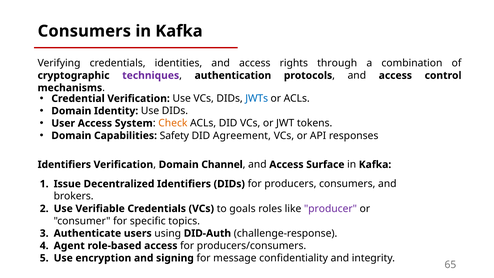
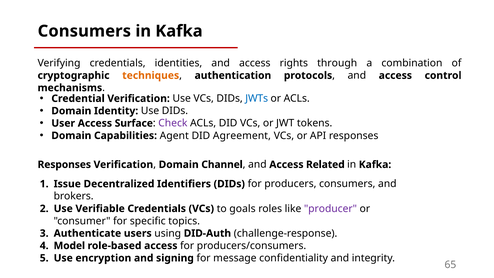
techniques colour: purple -> orange
System: System -> Surface
Check colour: orange -> purple
Safety: Safety -> Agent
Identifiers at (64, 165): Identifiers -> Responses
Surface: Surface -> Related
Agent: Agent -> Model
